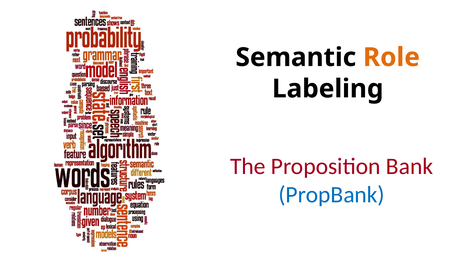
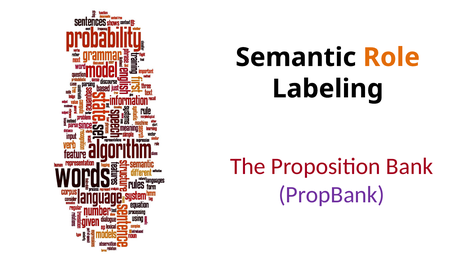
PropBank colour: blue -> purple
